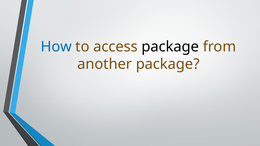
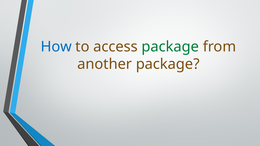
package at (170, 47) colour: black -> green
